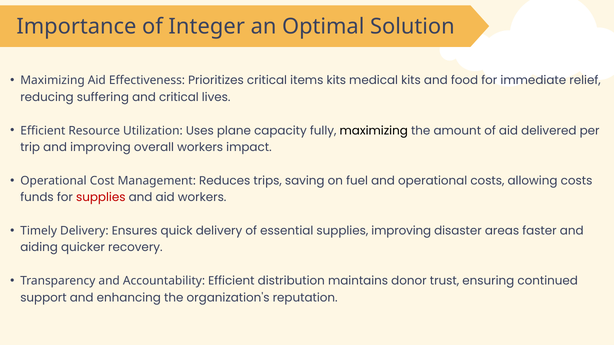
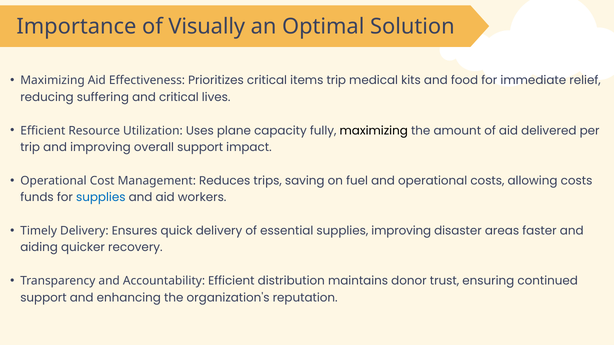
Integer: Integer -> Visually
items kits: kits -> trip
overall workers: workers -> support
supplies at (101, 198) colour: red -> blue
